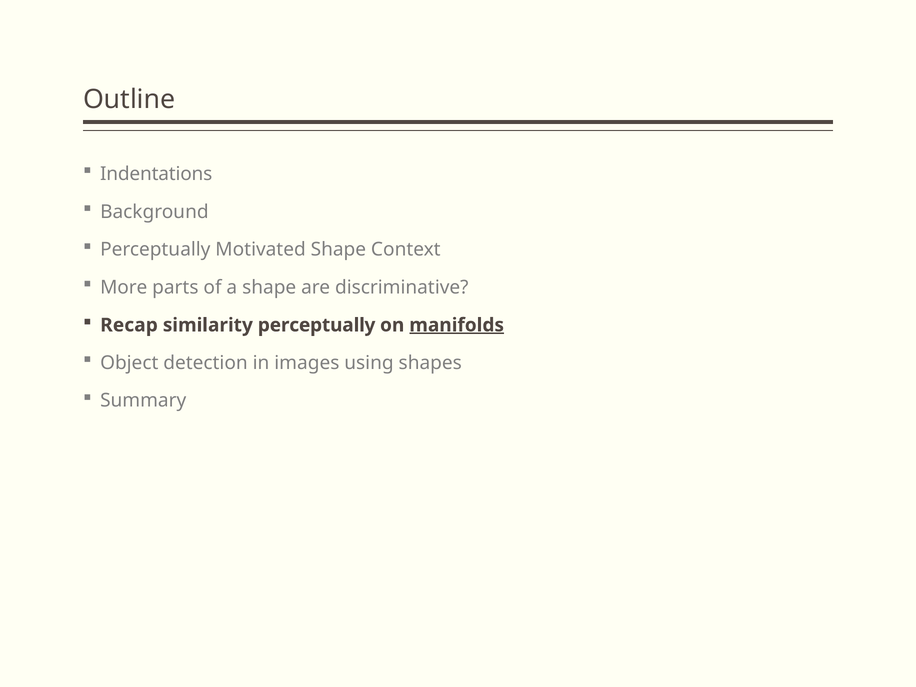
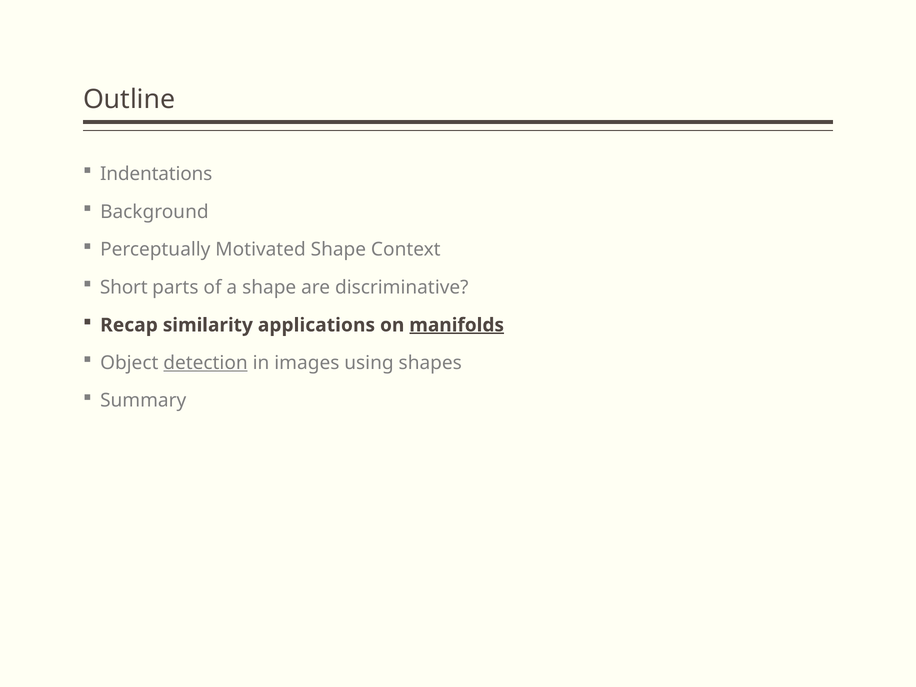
More: More -> Short
similarity perceptually: perceptually -> applications
detection underline: none -> present
